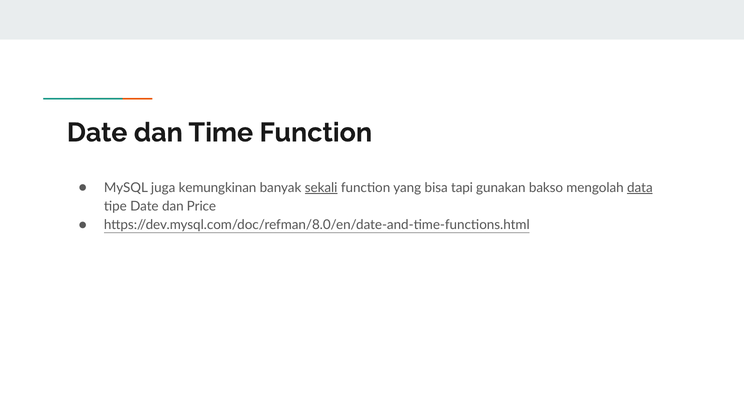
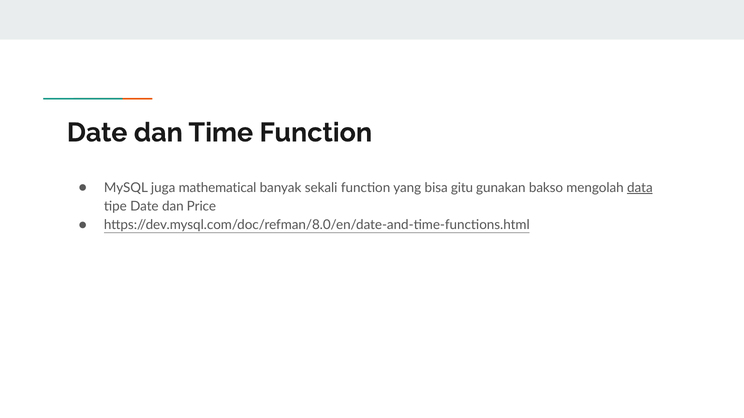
kemungkinan: kemungkinan -> mathematical
sekali underline: present -> none
tapi: tapi -> gitu
